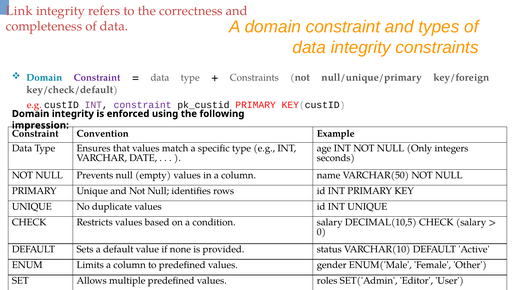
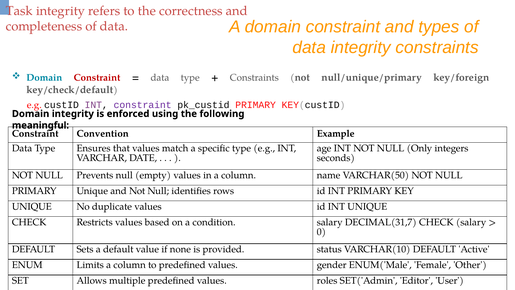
Link: Link -> Task
Constraint at (97, 78) colour: purple -> red
impression: impression -> meaningful
DECIMAL(10,5: DECIMAL(10,5 -> DECIMAL(31,7
